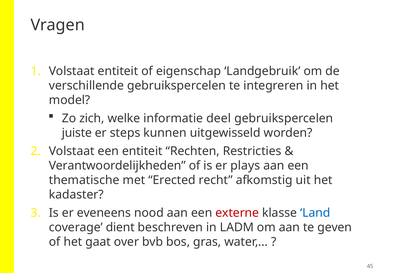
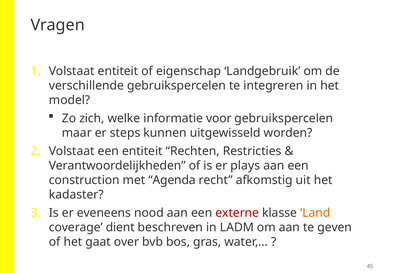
deel: deel -> voor
juiste: juiste -> maar
thematische: thematische -> construction
Erected: Erected -> Agenda
Land colour: blue -> orange
